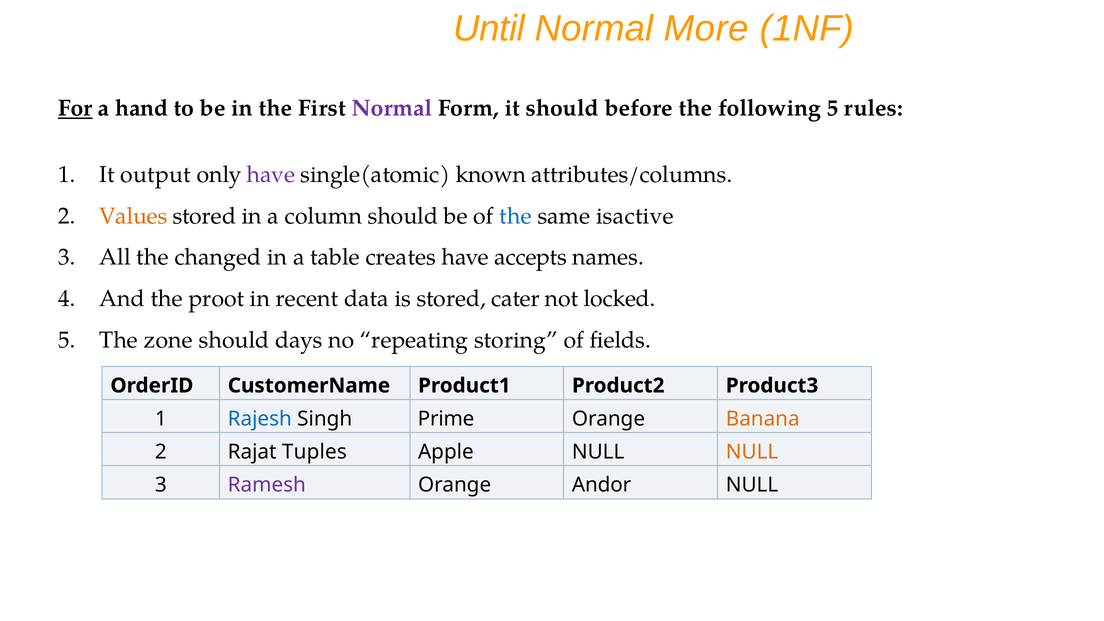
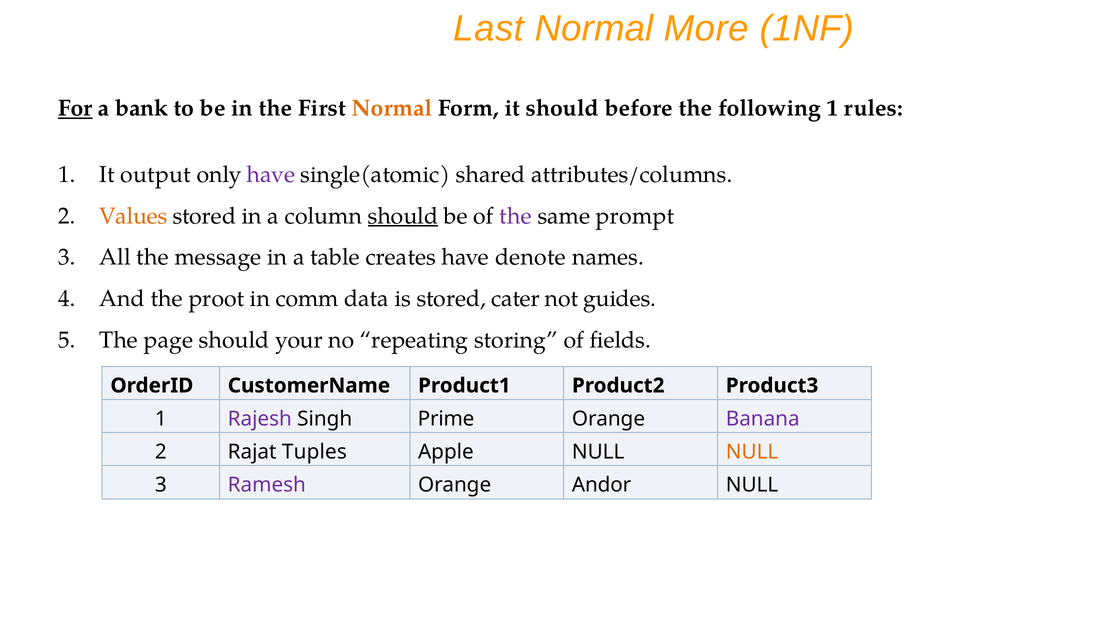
Until: Until -> Last
hand: hand -> bank
Normal at (392, 108) colour: purple -> orange
following 5: 5 -> 1
known: known -> shared
should at (403, 216) underline: none -> present
the at (516, 216) colour: blue -> purple
isactive: isactive -> prompt
changed: changed -> message
accepts: accepts -> denote
recent: recent -> comm
locked: locked -> guides
zone: zone -> page
days: days -> your
Rajesh colour: blue -> purple
Banana colour: orange -> purple
